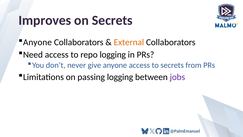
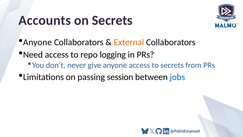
Improves: Improves -> Accounts
passing logging: logging -> session
jobs colour: purple -> blue
